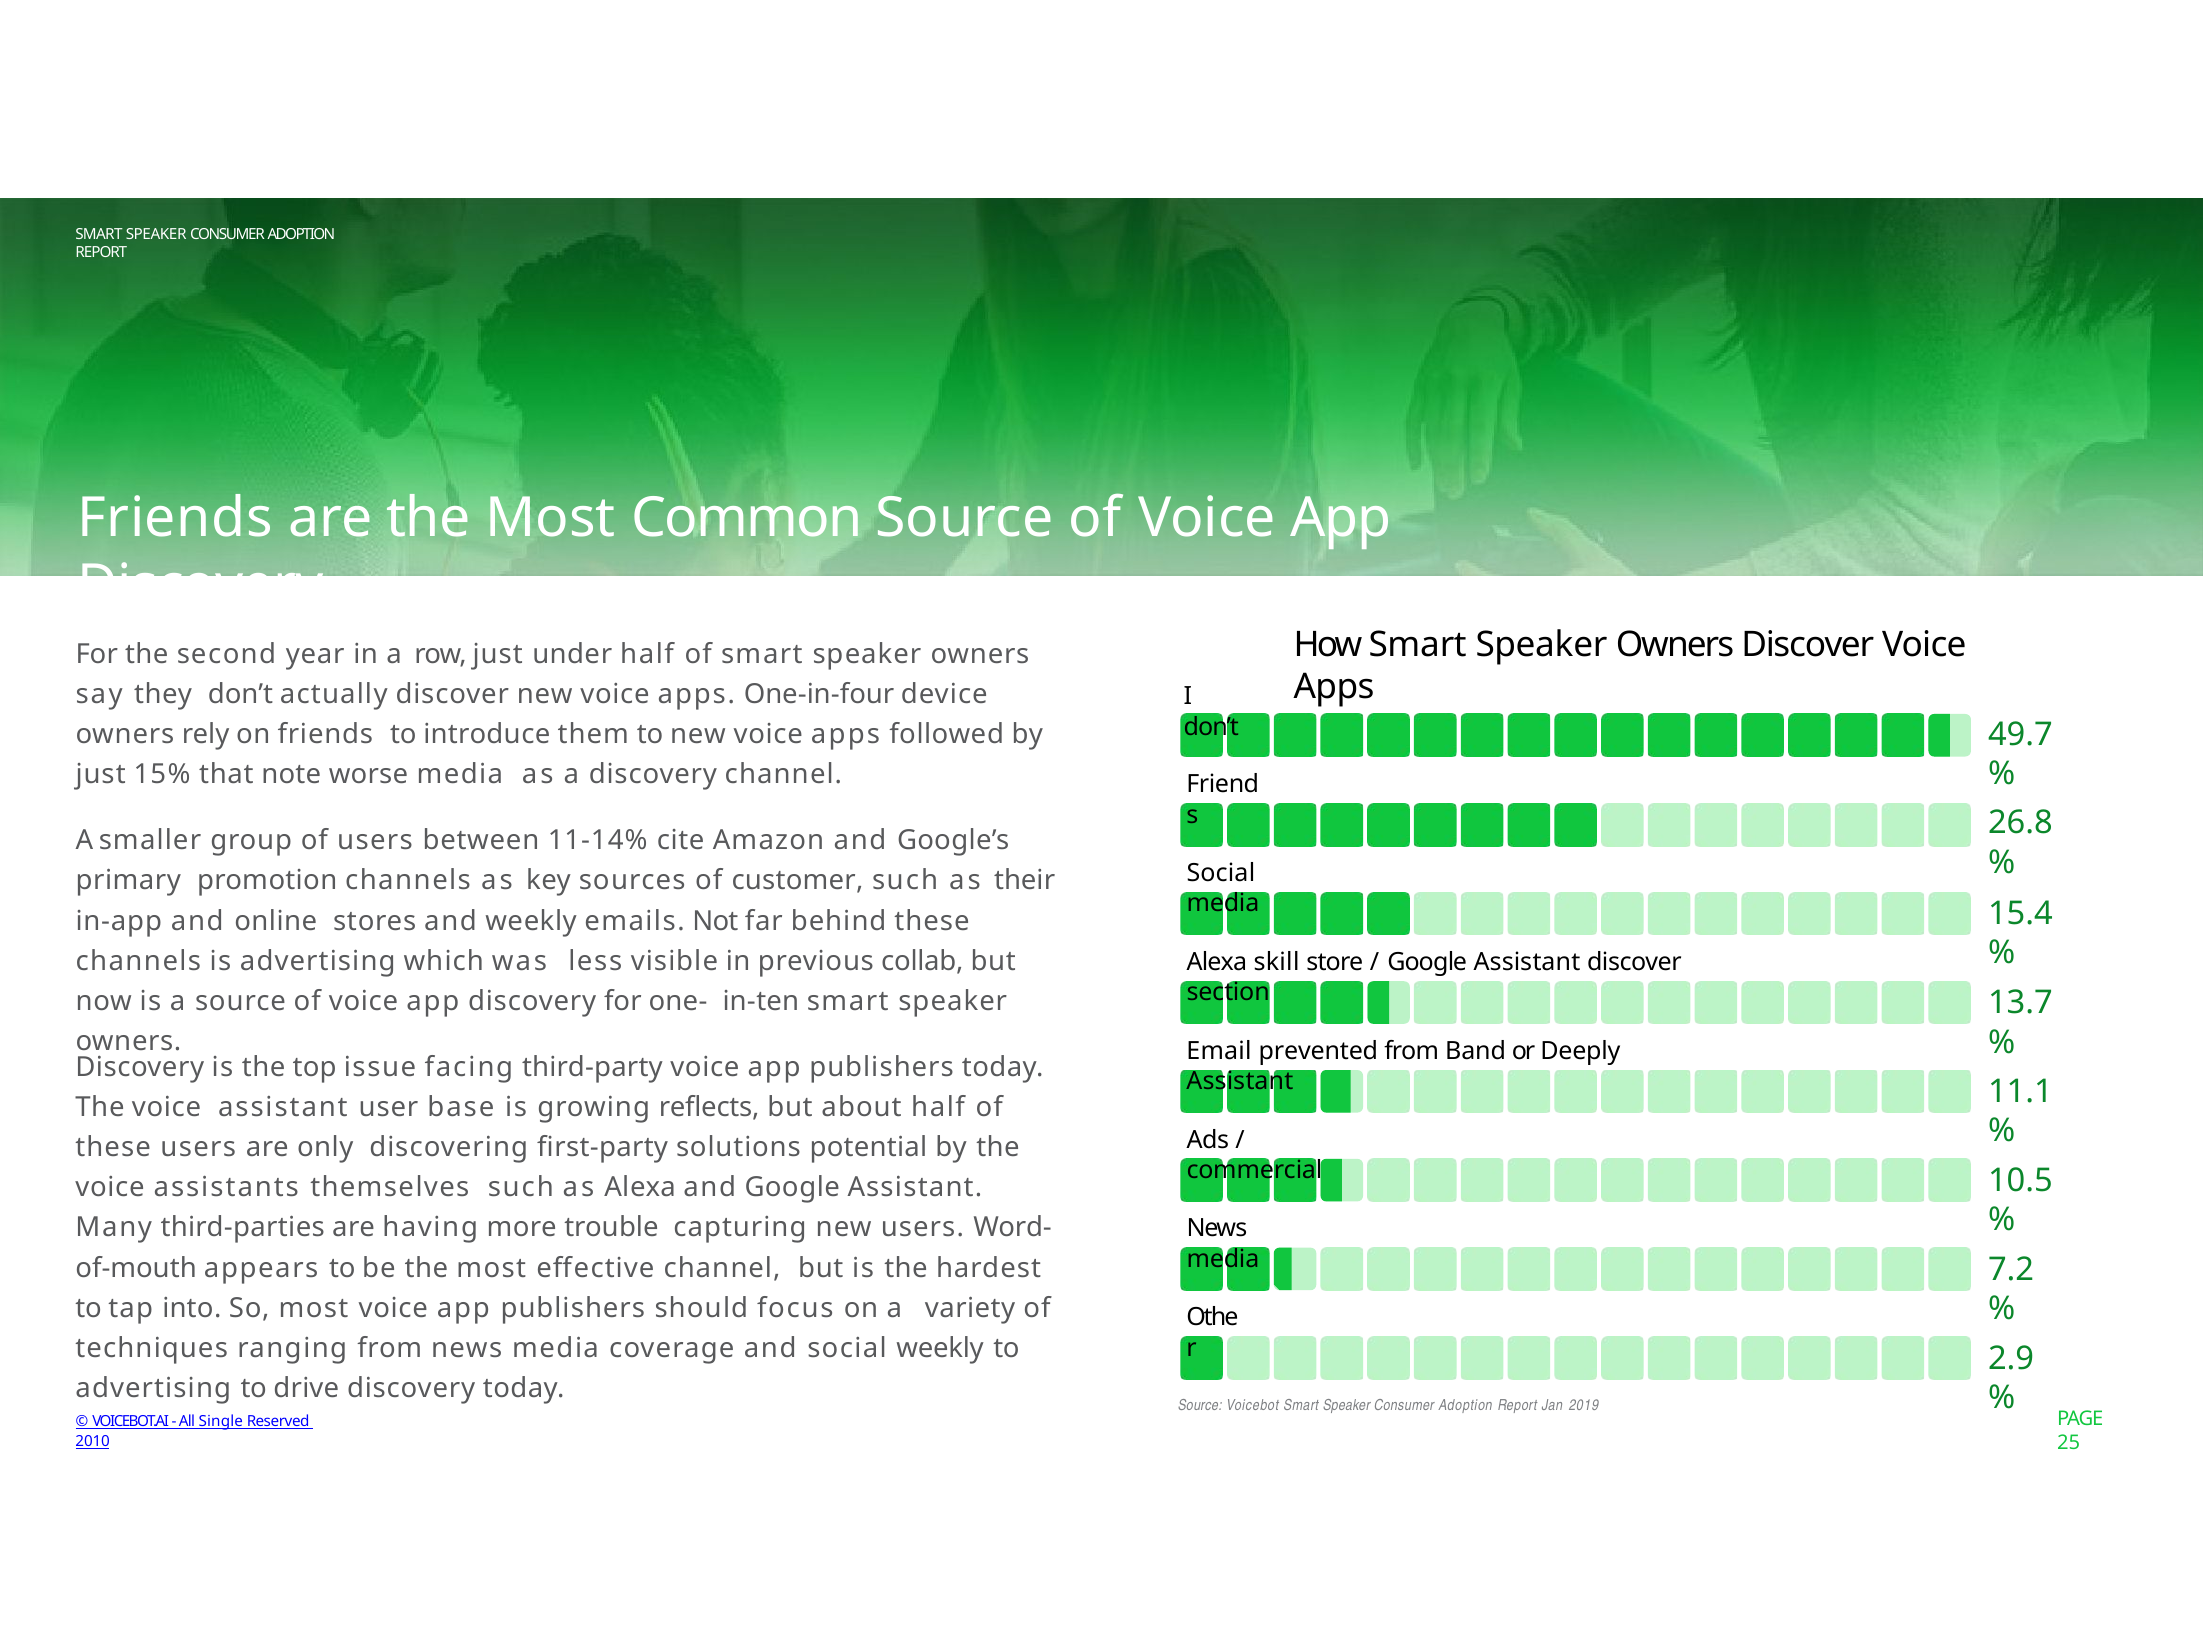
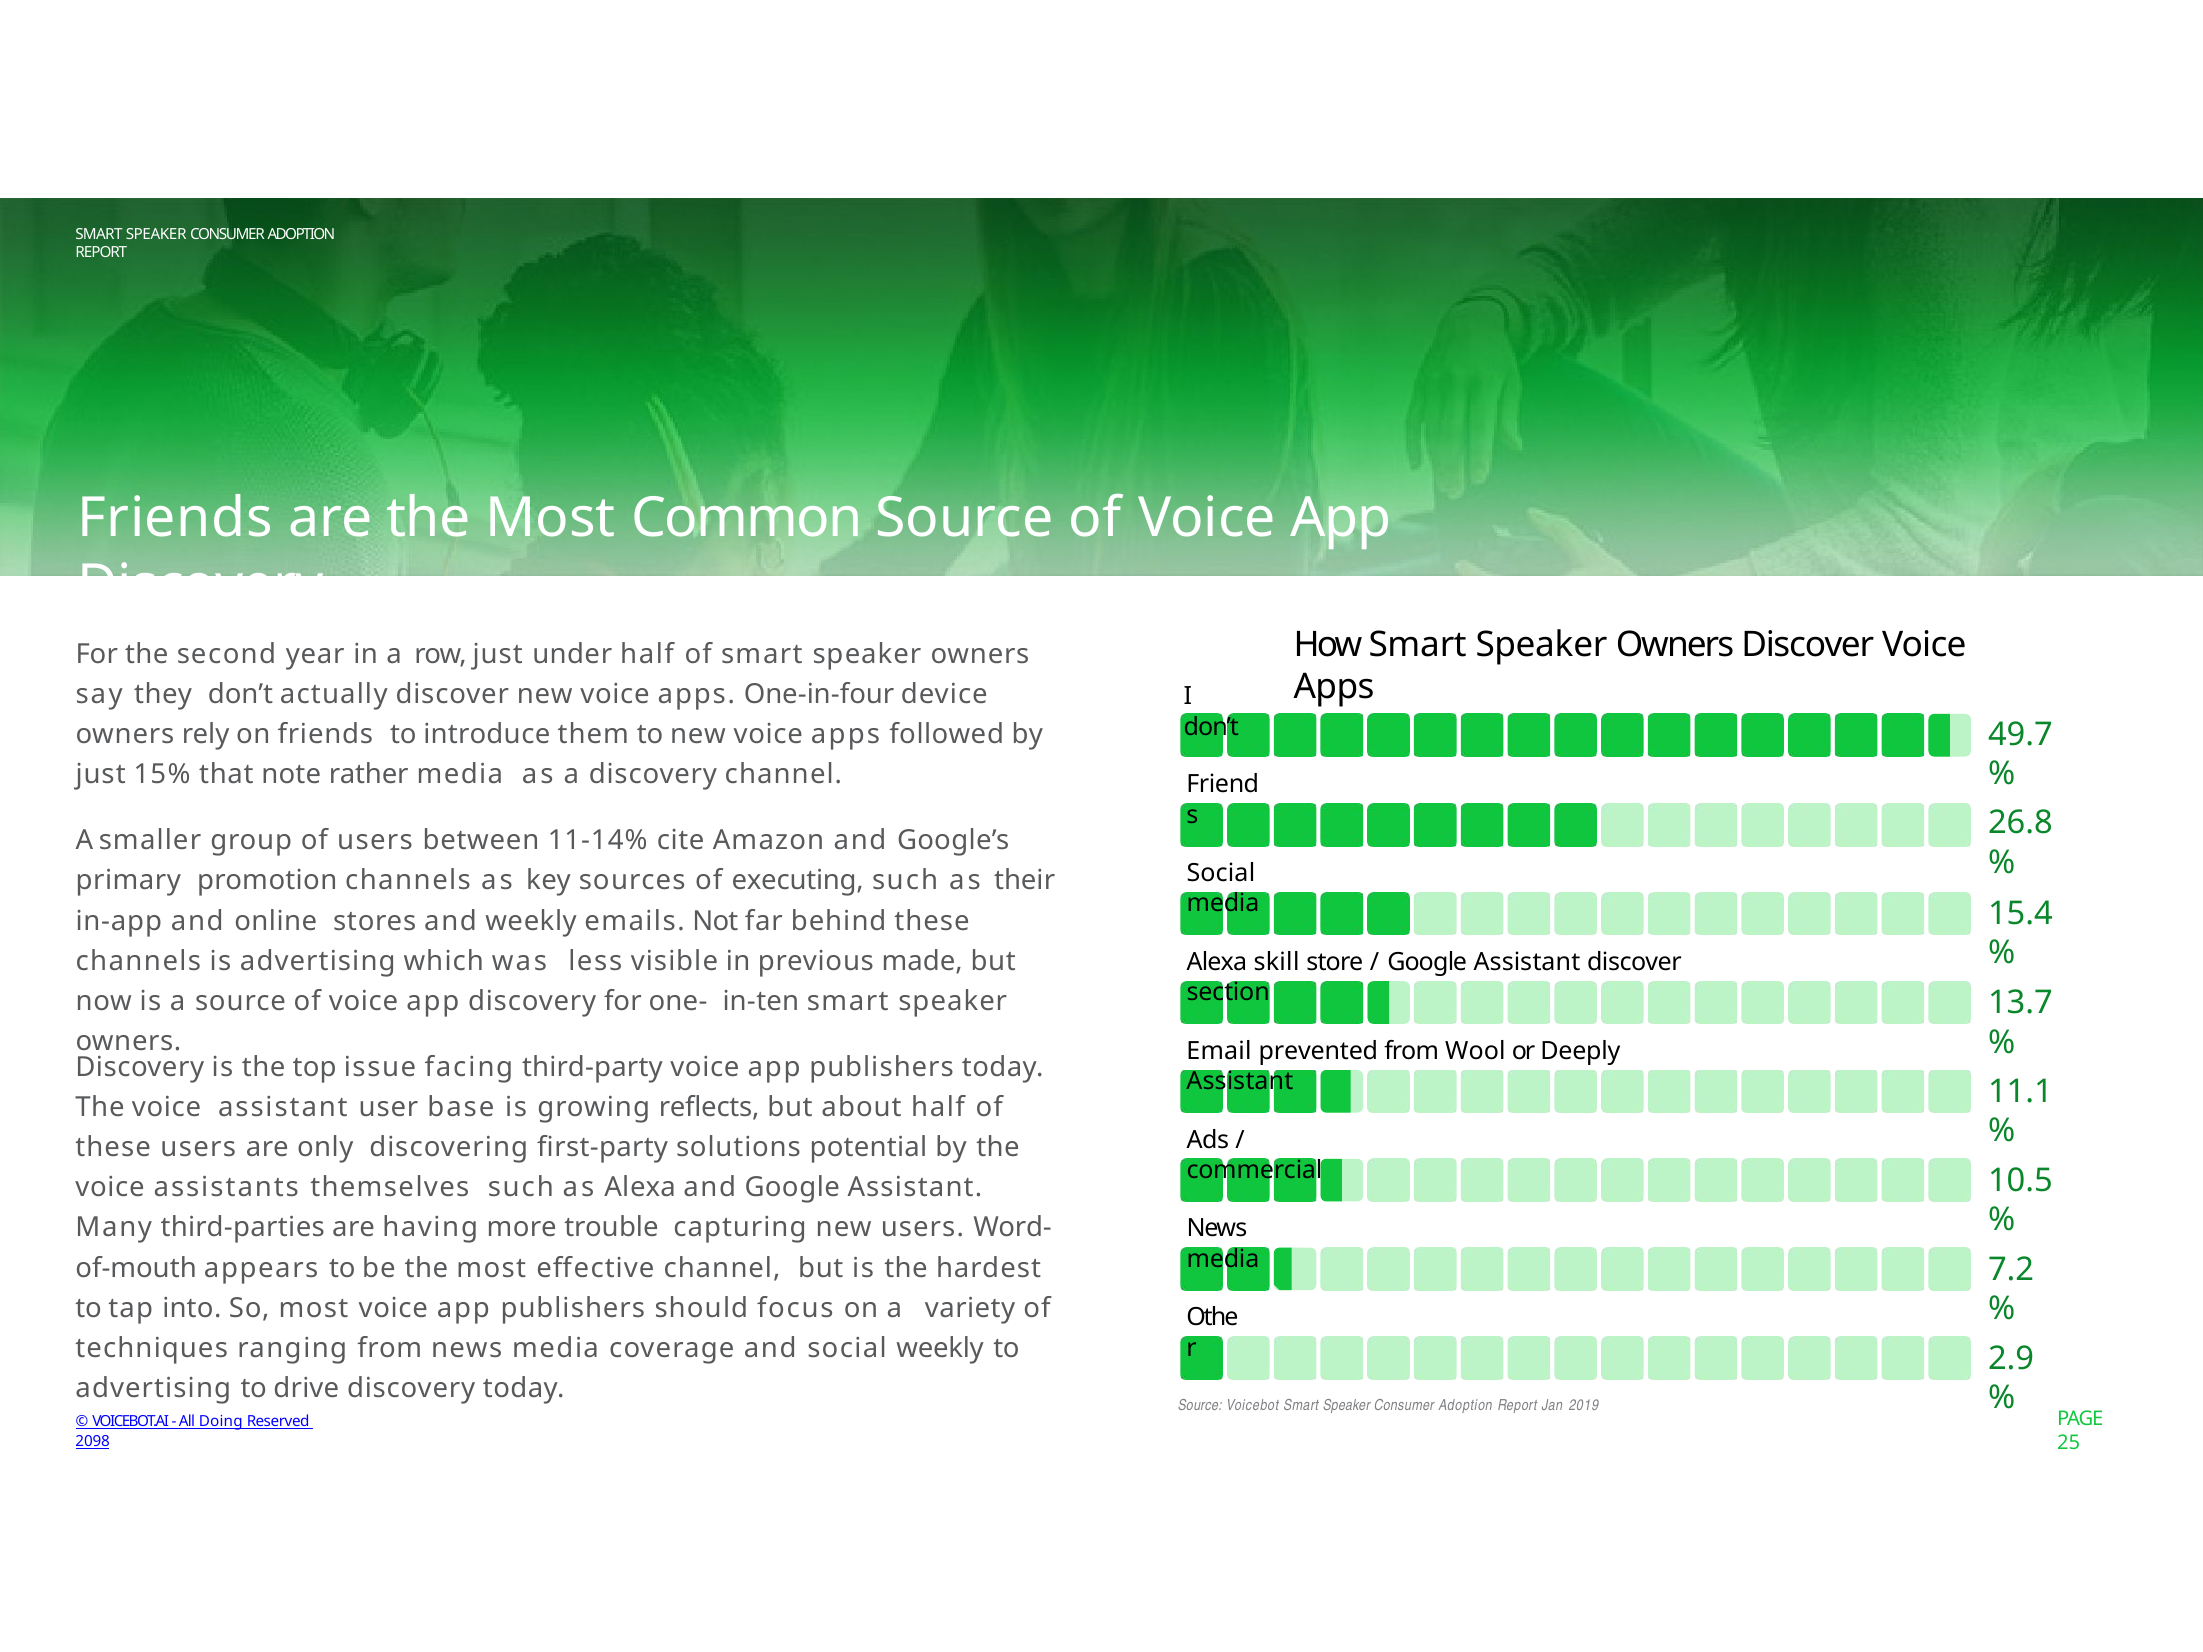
worse: worse -> rather
customer: customer -> executing
collab: collab -> made
Band: Band -> Wool
Single: Single -> Doing
2010: 2010 -> 2098
